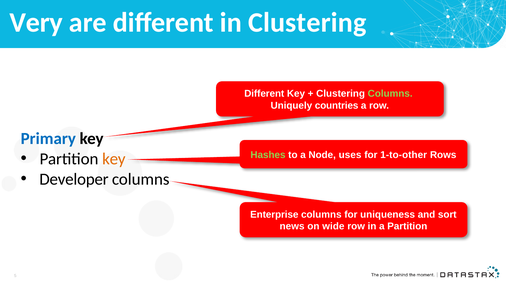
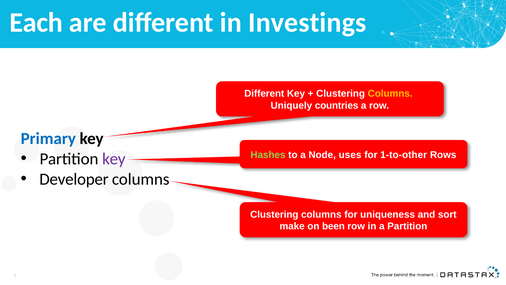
Very: Very -> Each
in Clustering: Clustering -> Investings
Columns at (390, 94) colour: light green -> yellow
key at (114, 159) colour: orange -> purple
Enterprise at (274, 214): Enterprise -> Clustering
news: news -> make
wide: wide -> been
